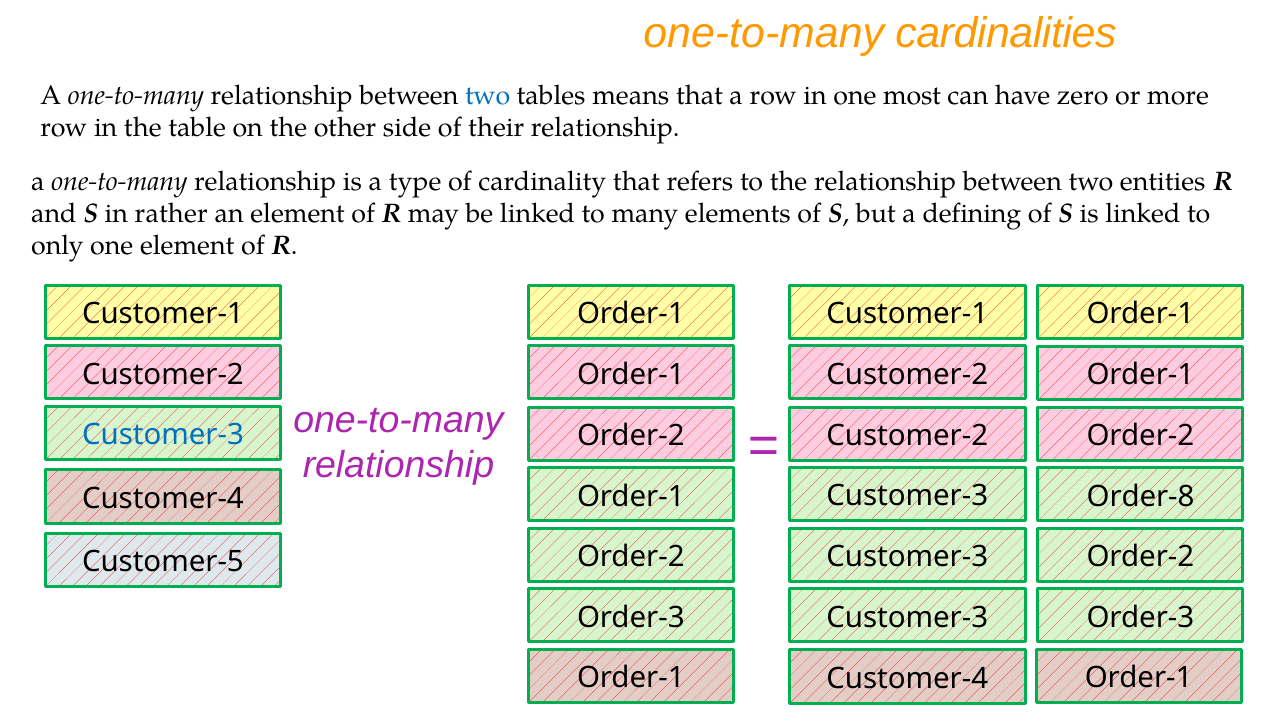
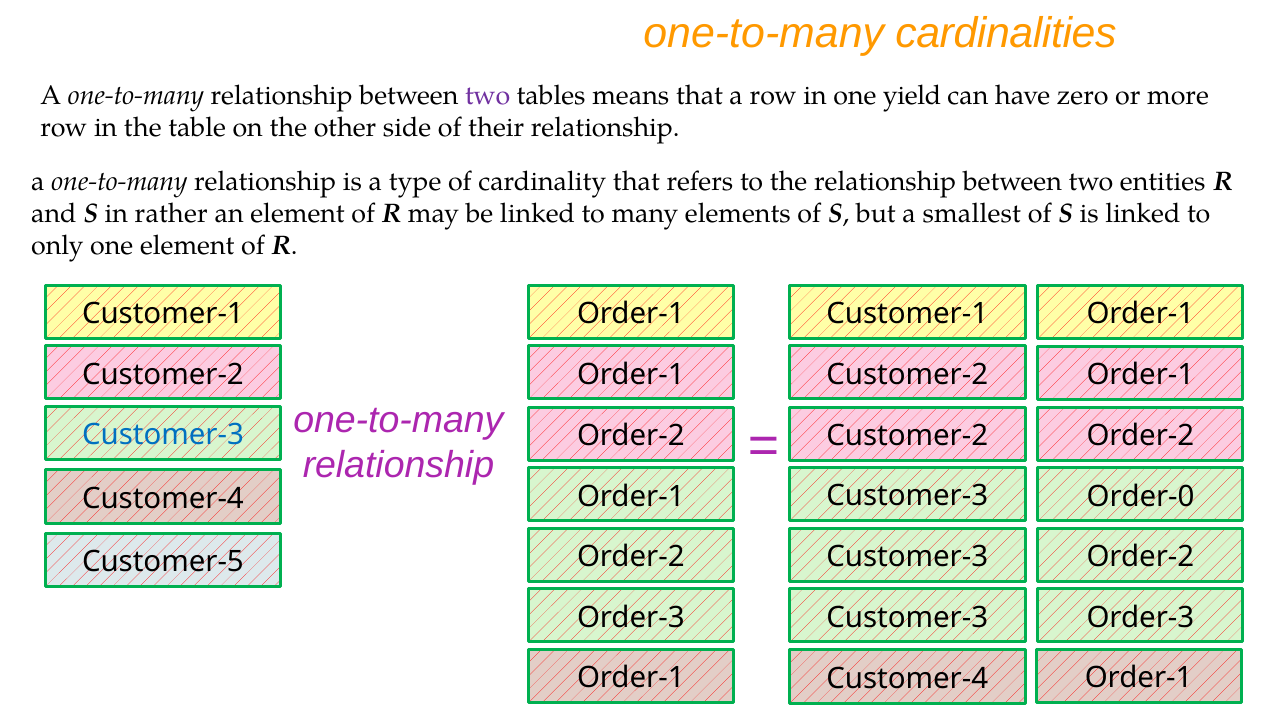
two at (488, 96) colour: blue -> purple
most: most -> yield
defining: defining -> smallest
Order-8: Order-8 -> Order-0
